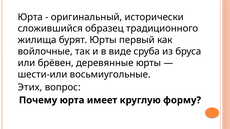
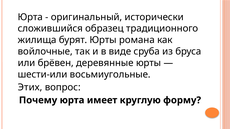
первый: первый -> романа
